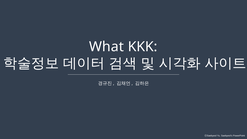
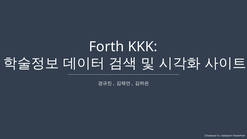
What: What -> Forth
